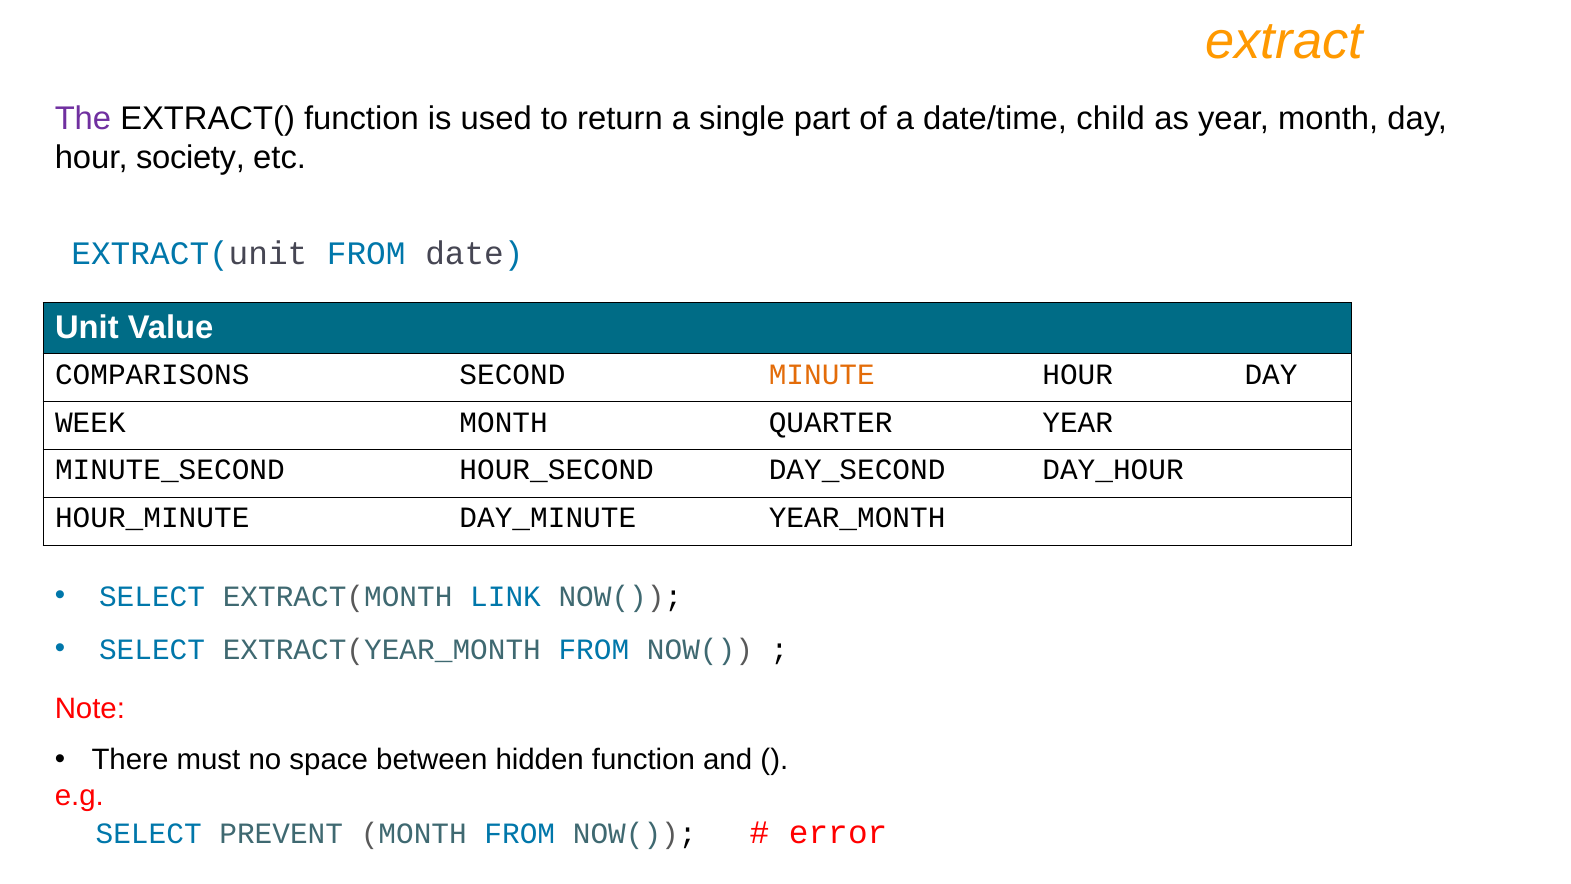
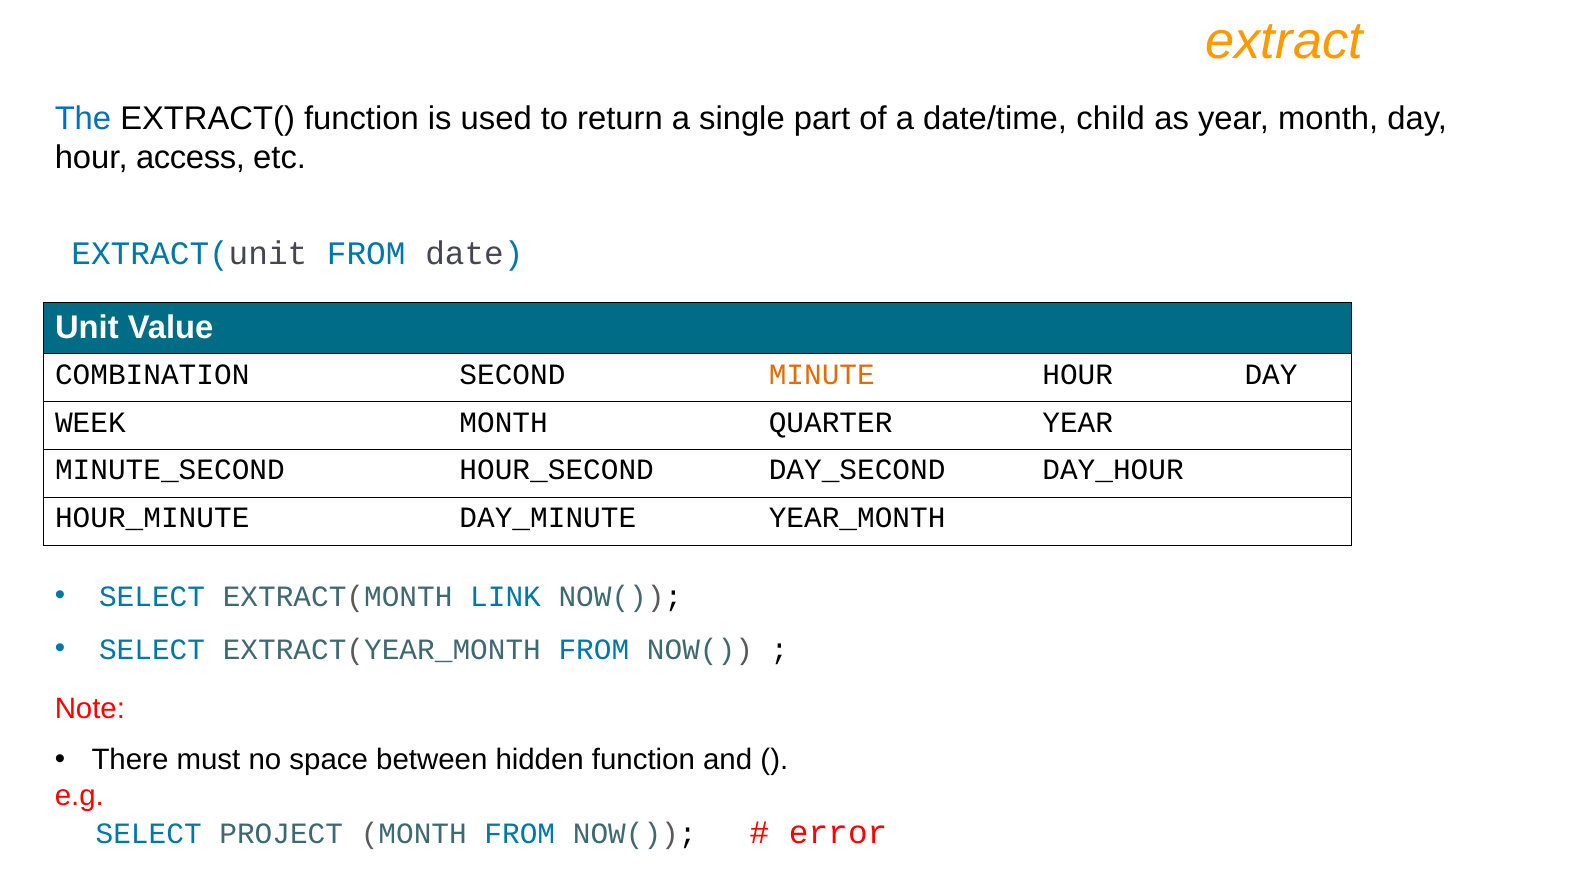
The colour: purple -> blue
society: society -> access
COMPARISONS: COMPARISONS -> COMBINATION
PREVENT: PREVENT -> PROJECT
